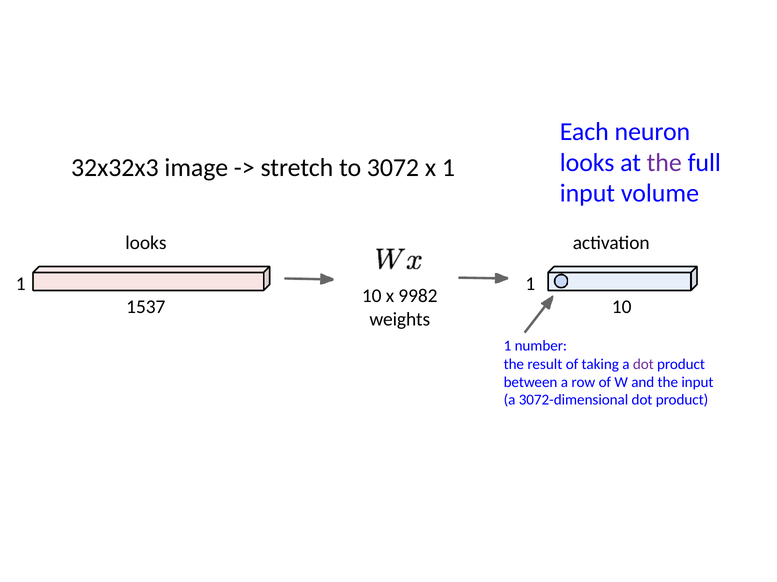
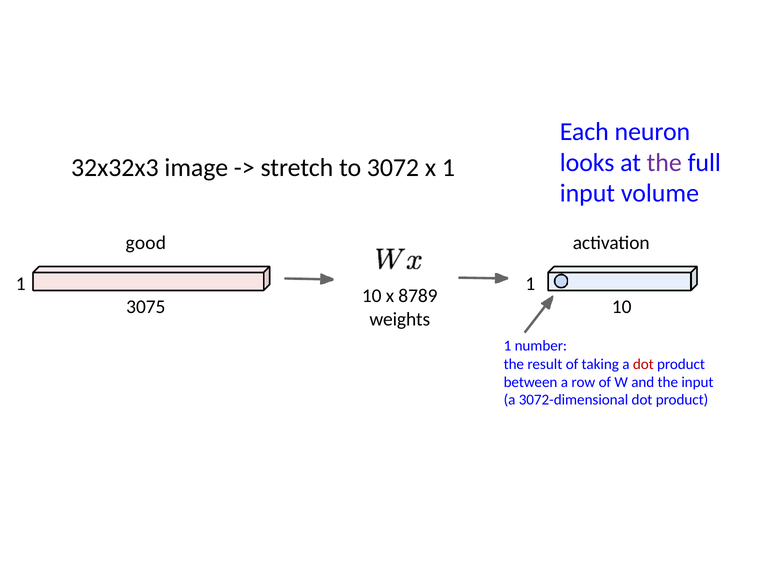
looks at (146, 243): looks -> good
9982: 9982 -> 8789
1537: 1537 -> 3075
dot at (643, 365) colour: purple -> red
